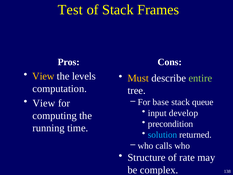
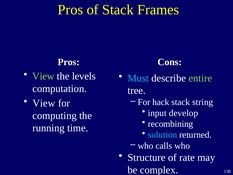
Test at (70, 10): Test -> Pros
View at (43, 76) colour: yellow -> light green
Must colour: yellow -> light blue
base: base -> hack
queue: queue -> string
precondition: precondition -> recombining
